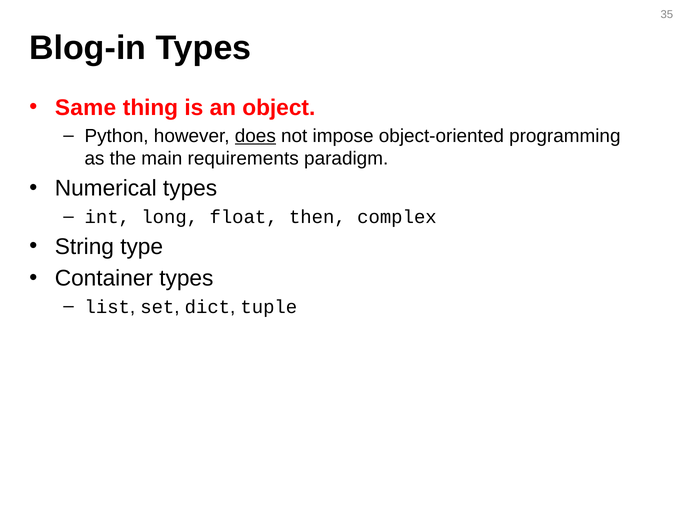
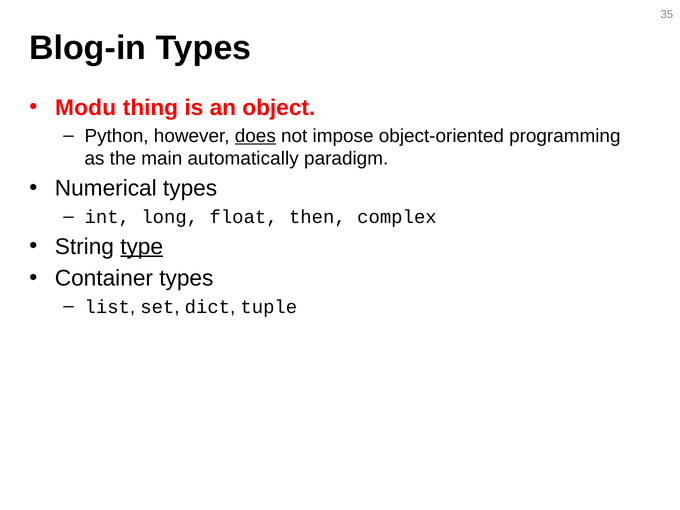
Same: Same -> Modu
requirements: requirements -> automatically
type underline: none -> present
